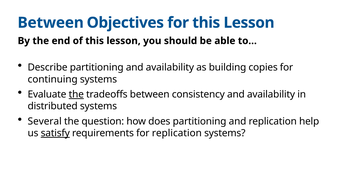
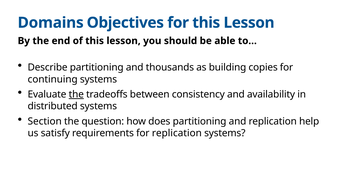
Between at (51, 23): Between -> Domains
partitioning and availability: availability -> thousands
Several: Several -> Section
satisfy underline: present -> none
